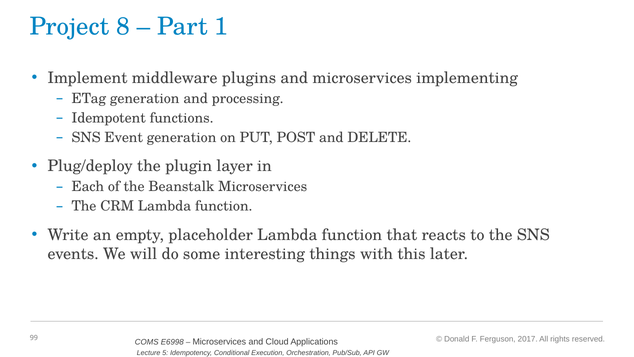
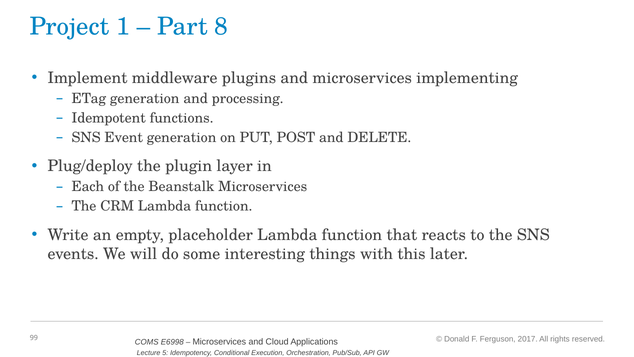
8: 8 -> 1
1: 1 -> 8
